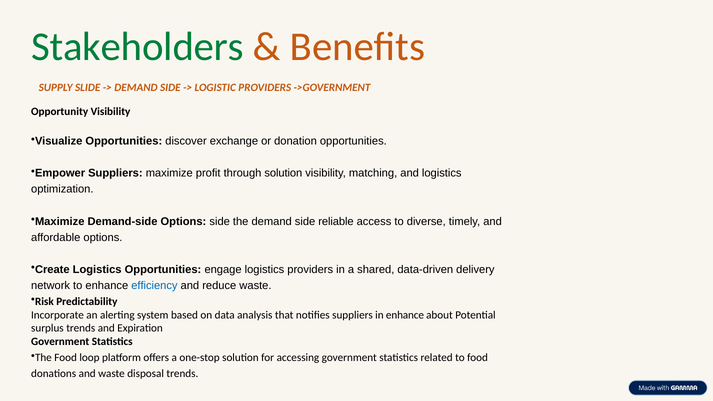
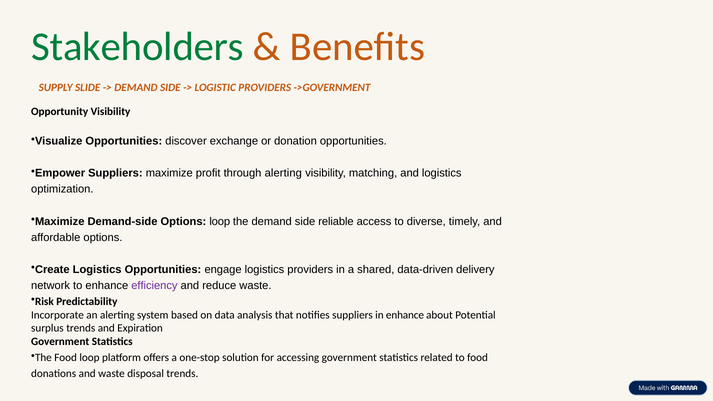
through solution: solution -> alerting
Options side: side -> loop
efficiency colour: blue -> purple
